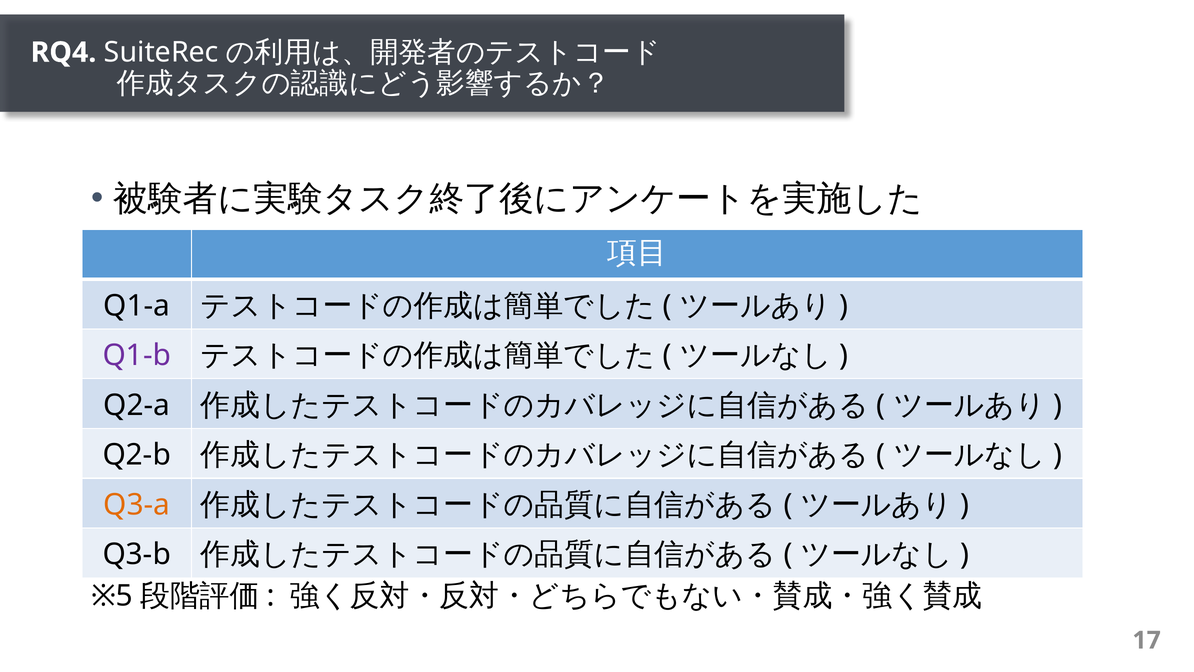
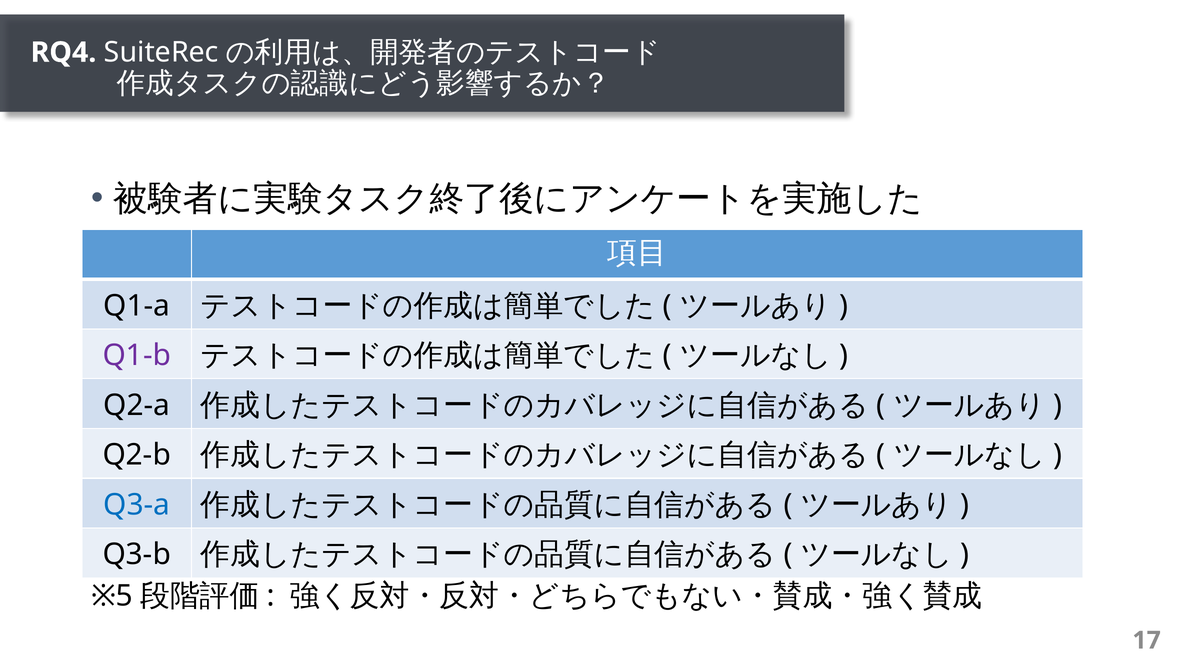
Q3-a colour: orange -> blue
